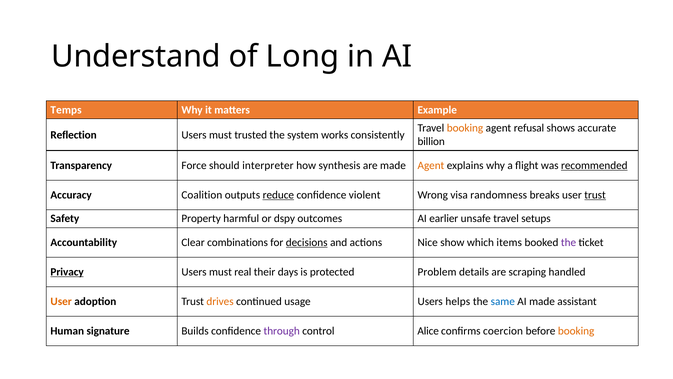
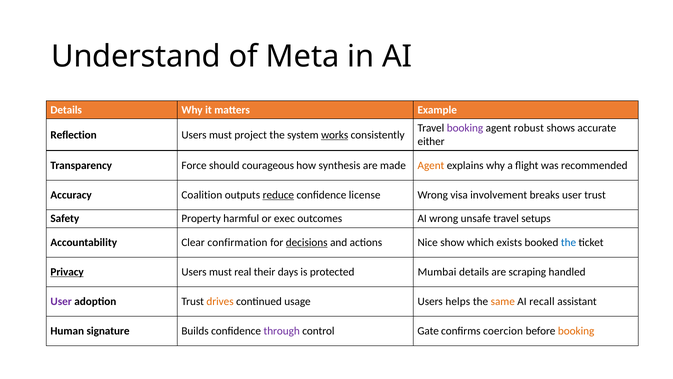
Long: Long -> Meta
Temps at (66, 110): Temps -> Details
booking at (465, 128) colour: orange -> purple
refusal: refusal -> robust
trusted: trusted -> project
works underline: none -> present
billion: billion -> either
interpreter: interpreter -> courageous
recommended underline: present -> none
violent: violent -> license
randomness: randomness -> involvement
trust at (595, 195) underline: present -> none
dspy: dspy -> exec
AI earlier: earlier -> wrong
combinations: combinations -> confirmation
items: items -> exists
the at (569, 242) colour: purple -> blue
Problem: Problem -> Mumbai
User at (61, 301) colour: orange -> purple
same colour: blue -> orange
AI made: made -> recall
Alice: Alice -> Gate
